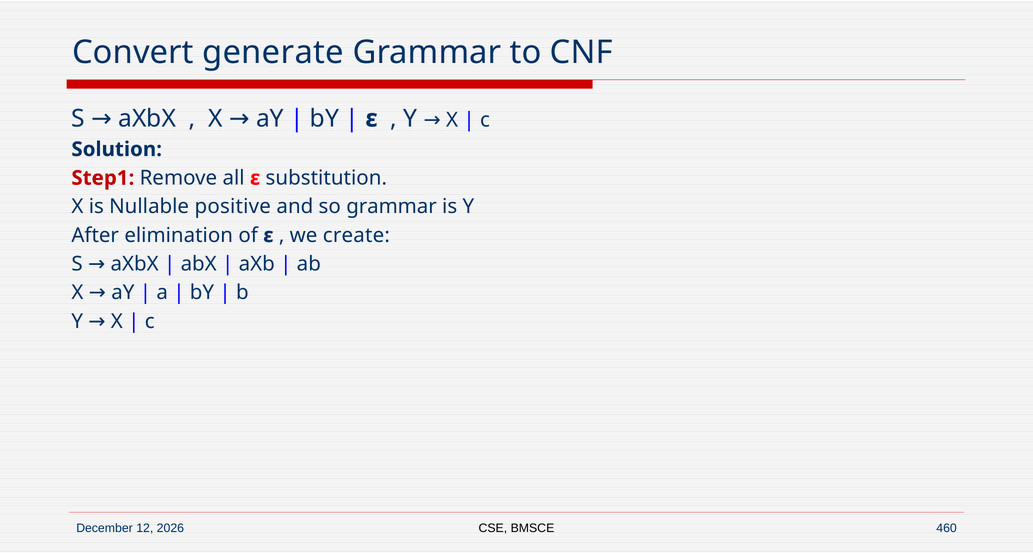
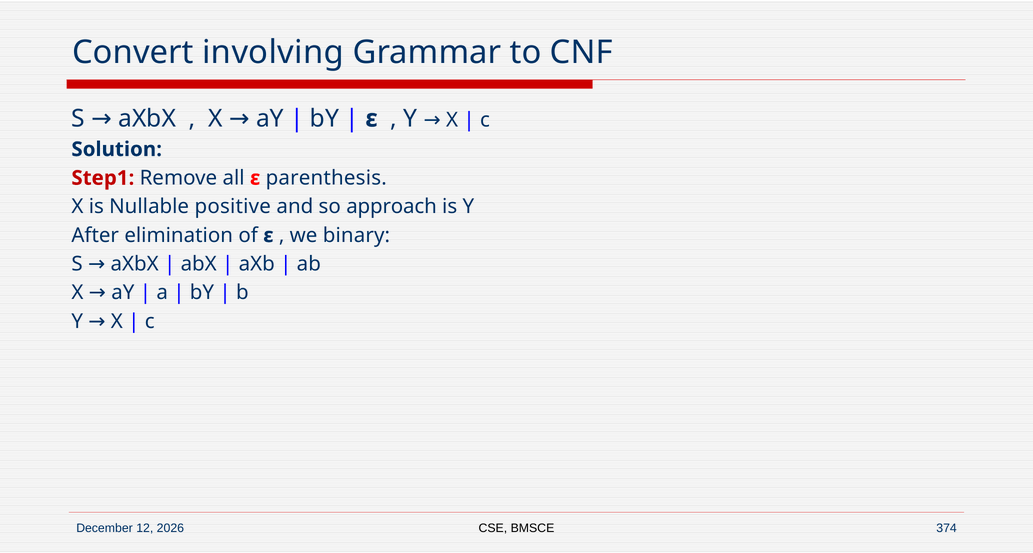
generate: generate -> involving
substitution: substitution -> parenthesis
so grammar: grammar -> approach
create: create -> binary
460: 460 -> 374
